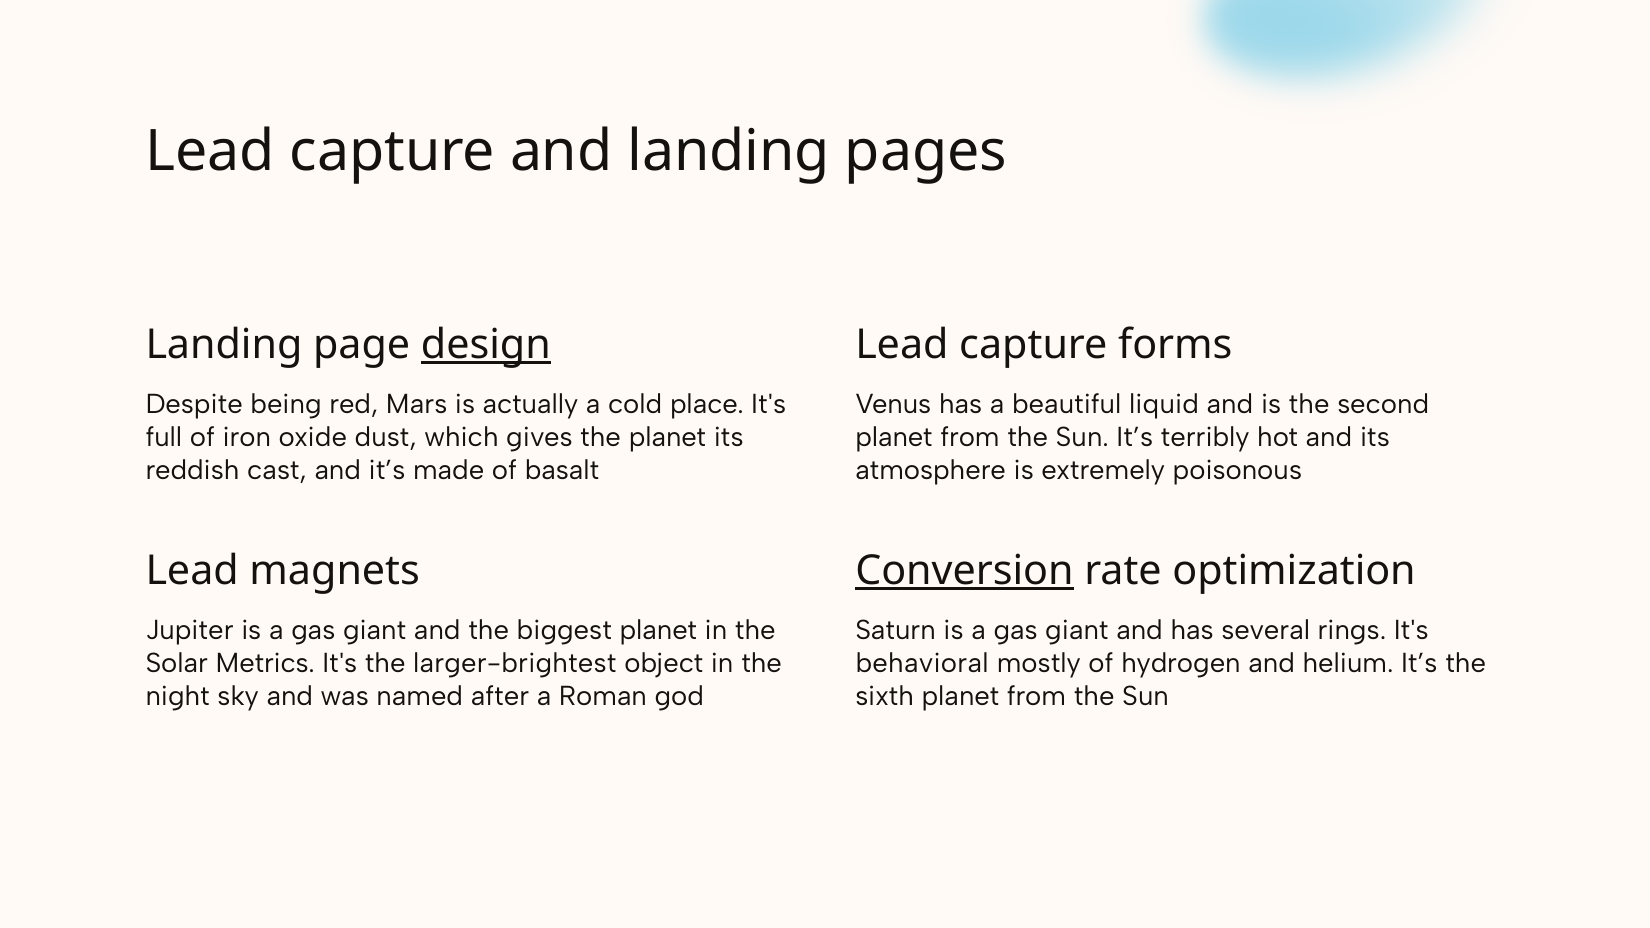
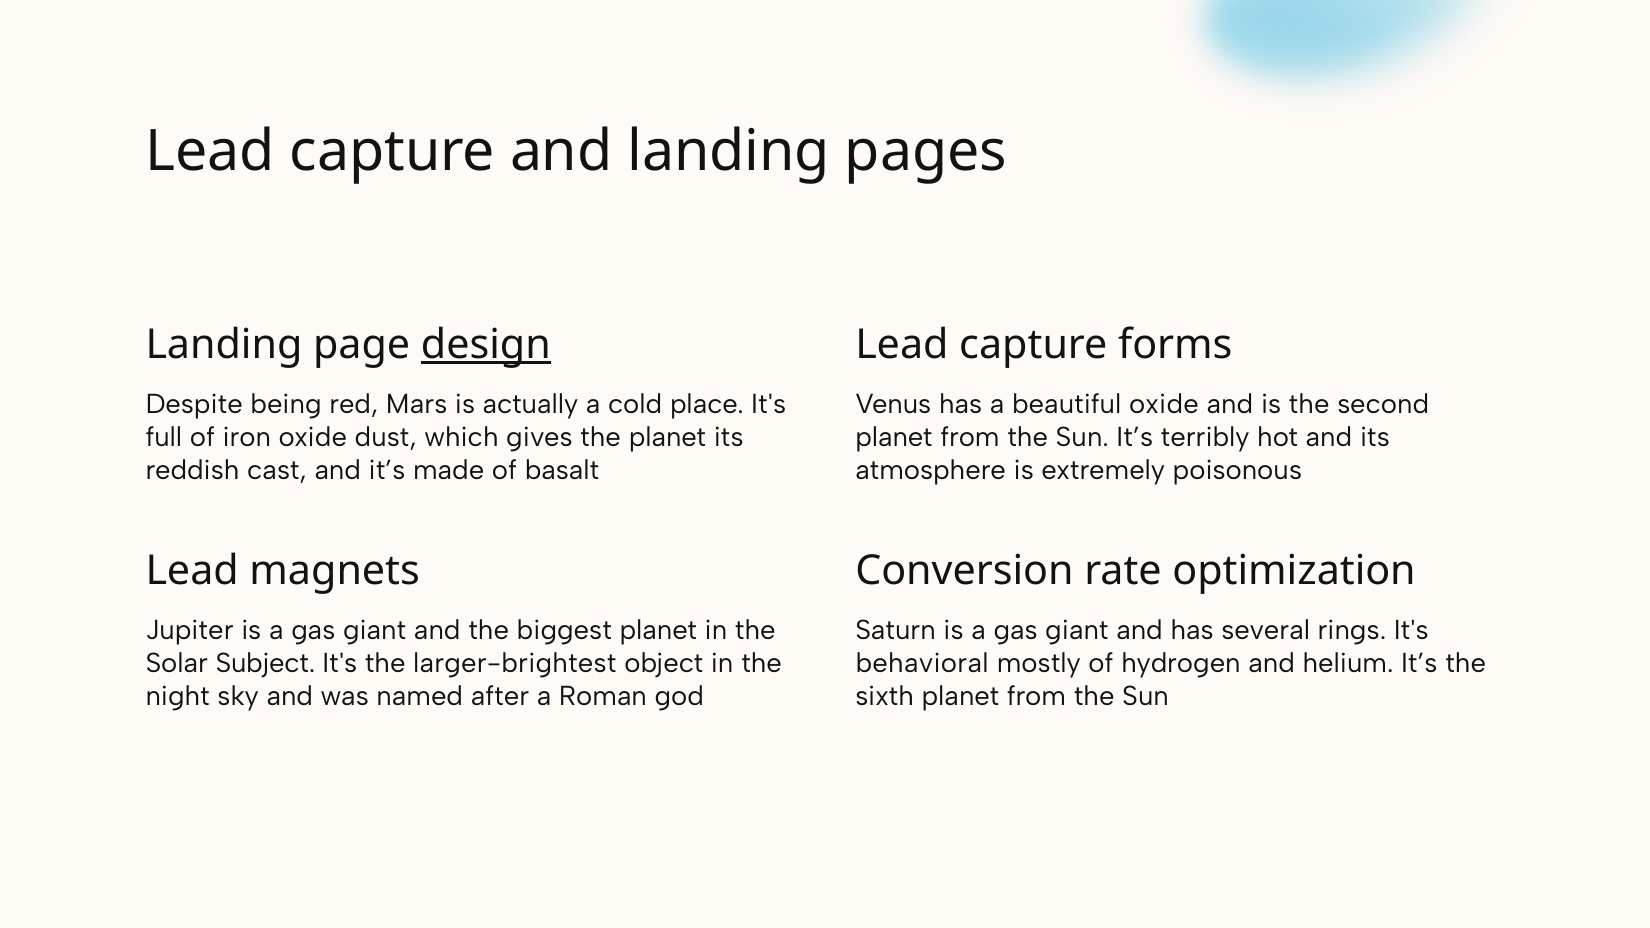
beautiful liquid: liquid -> oxide
Conversion underline: present -> none
Metrics: Metrics -> Subject
